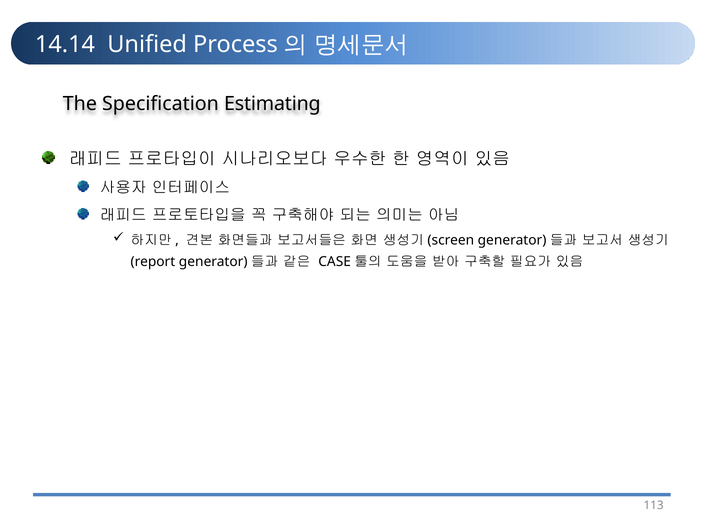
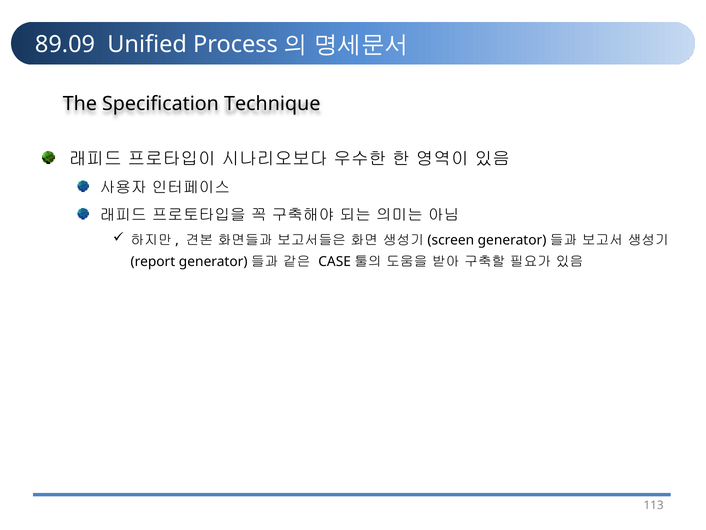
14.14: 14.14 -> 89.09
Estimating: Estimating -> Technique
